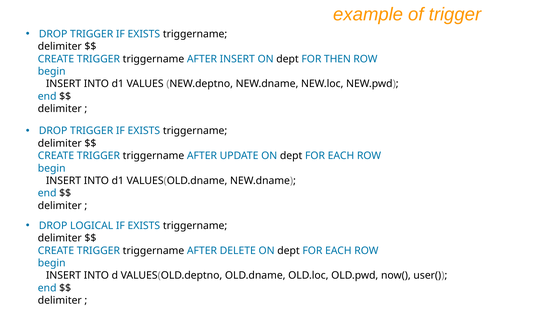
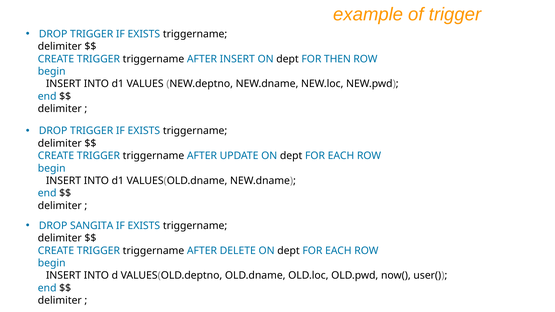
LOGICAL: LOGICAL -> SANGITA
